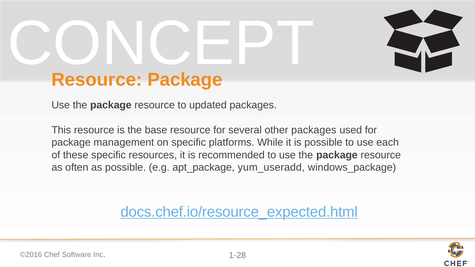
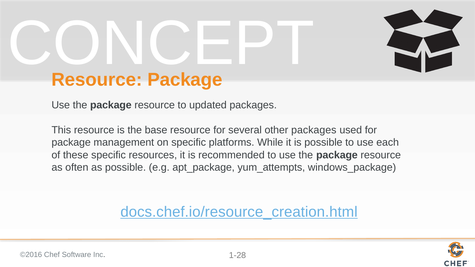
yum_useradd: yum_useradd -> yum_attempts
docs.chef.io/resource_expected.html: docs.chef.io/resource_expected.html -> docs.chef.io/resource_creation.html
